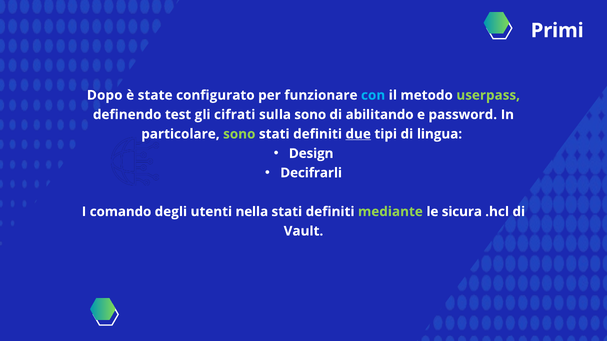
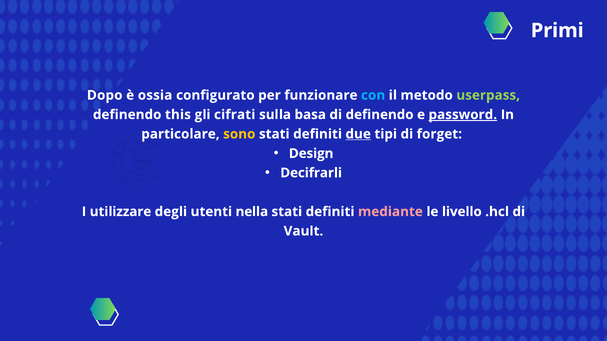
state: state -> ossia
test: test -> this
sulla sono: sono -> basa
di abilitando: abilitando -> definendo
password underline: none -> present
sono at (239, 134) colour: light green -> yellow
lingua: lingua -> forget
comando: comando -> utilizzare
mediante colour: light green -> pink
sicura: sicura -> livello
